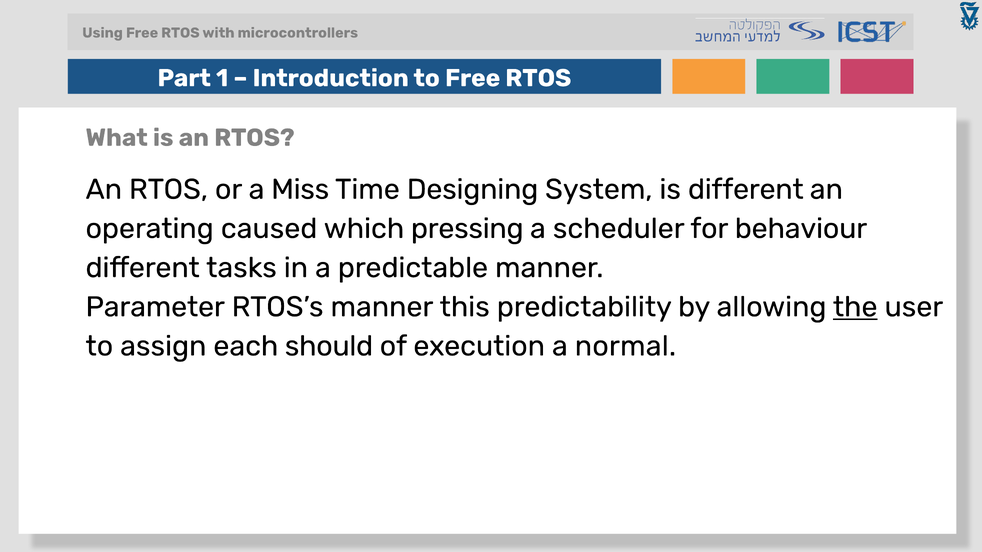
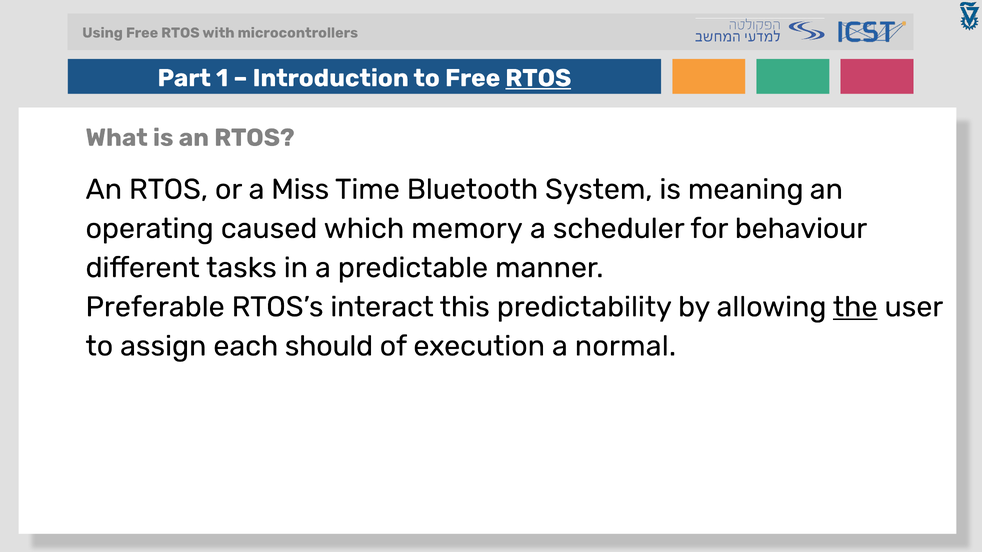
RTOS at (538, 78) underline: none -> present
Designing: Designing -> Bluetooth
is different: different -> meaning
pressing: pressing -> memory
Parameter: Parameter -> Preferable
RTOS’s manner: manner -> interact
